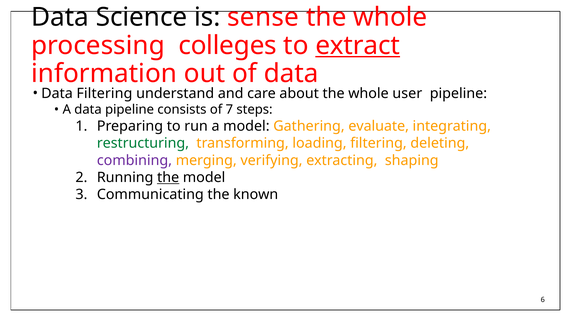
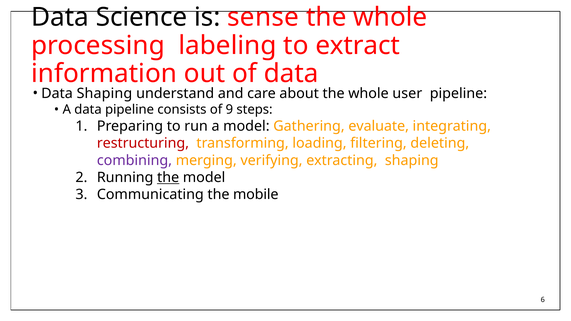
colleges: colleges -> labeling
extract underline: present -> none
Data Filtering: Filtering -> Shaping
7: 7 -> 9
restructuring colour: green -> red
known: known -> mobile
